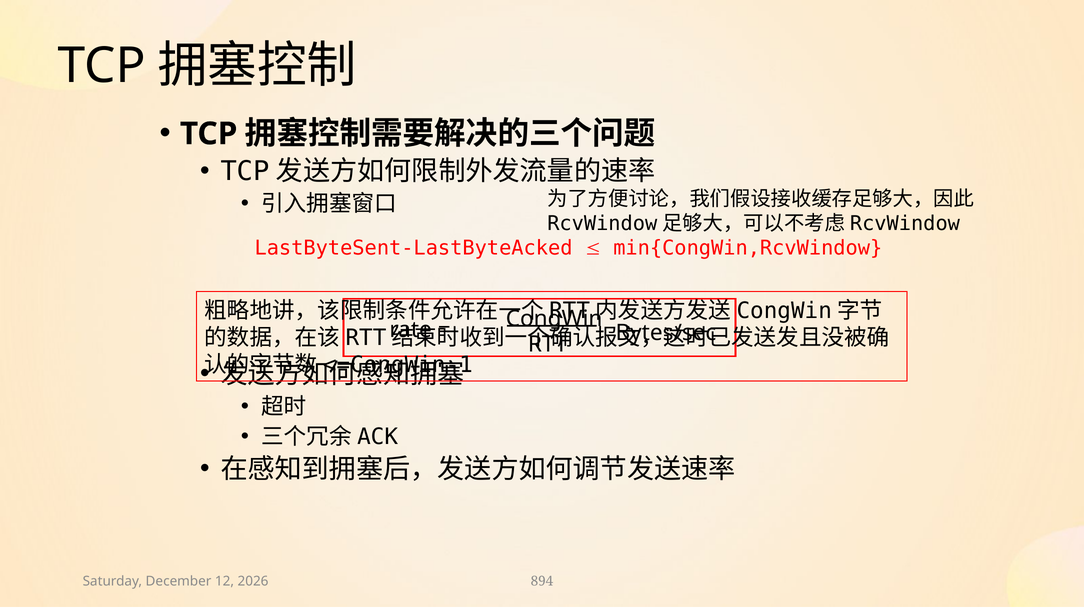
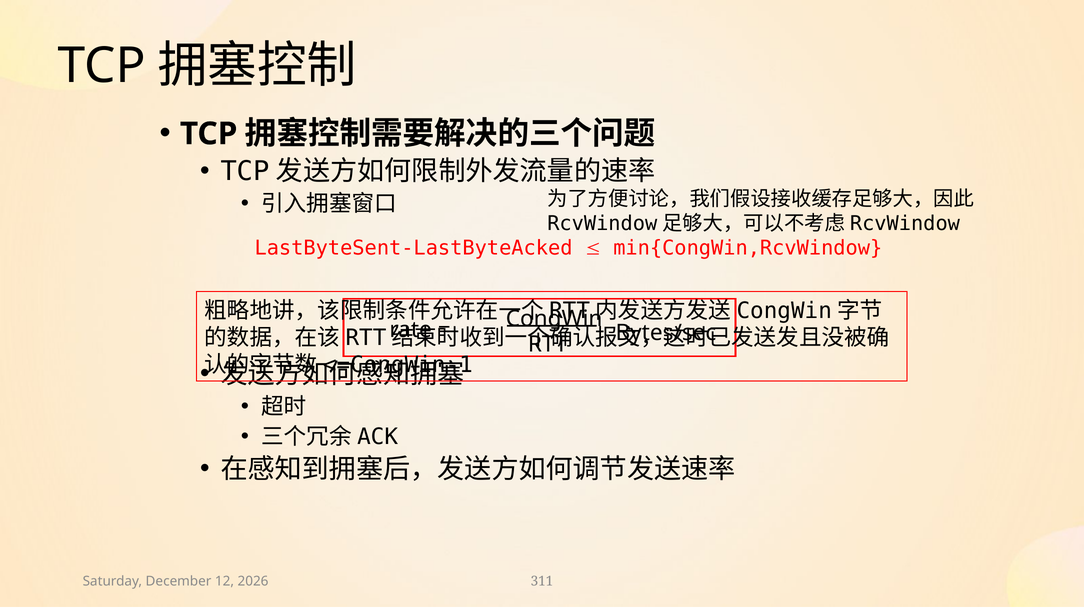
894: 894 -> 311
